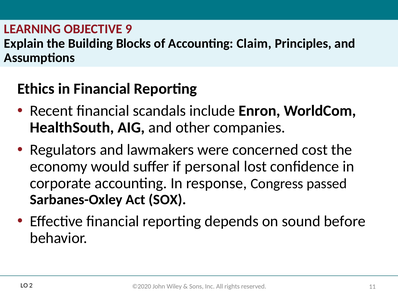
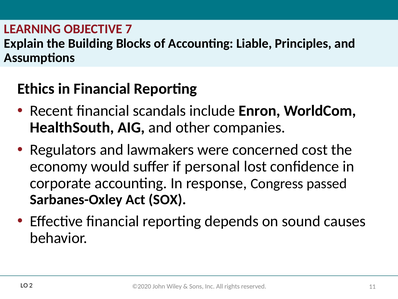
9: 9 -> 7
Claim: Claim -> Liable
before: before -> causes
